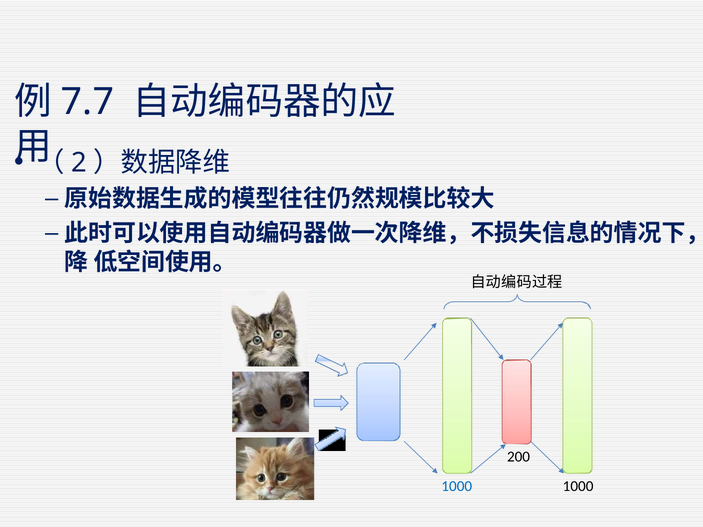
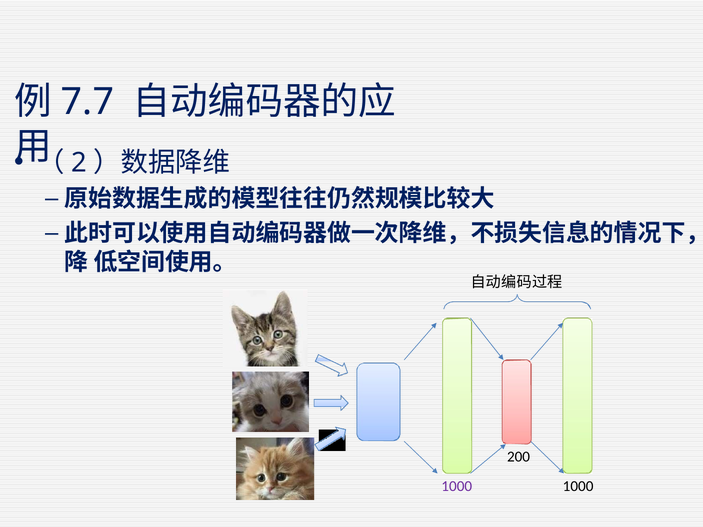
1000 at (457, 487) colour: blue -> purple
